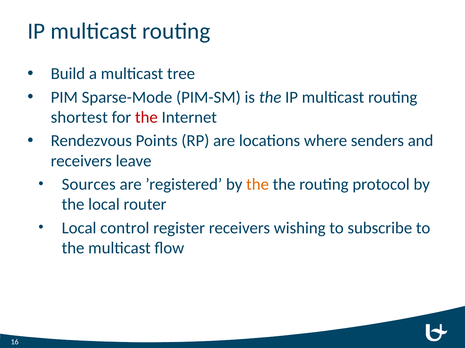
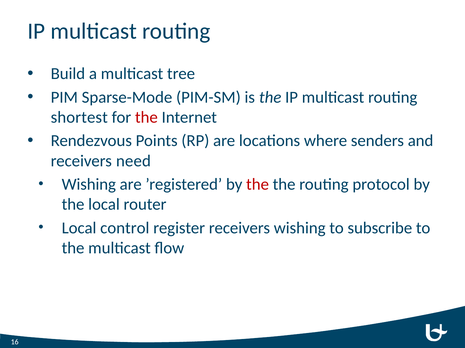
leave: leave -> need
Sources at (89, 185): Sources -> Wishing
the at (258, 185) colour: orange -> red
